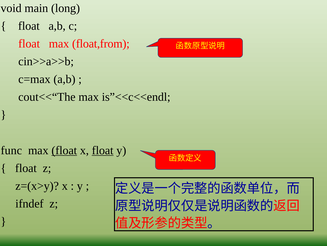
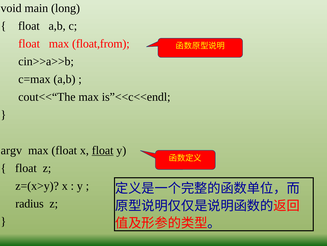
func: func -> argv
float at (64, 150) underline: present -> none
ifndef: ifndef -> radius
